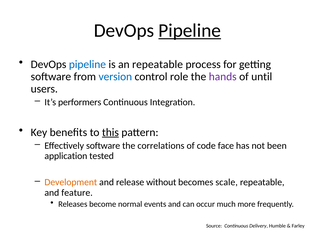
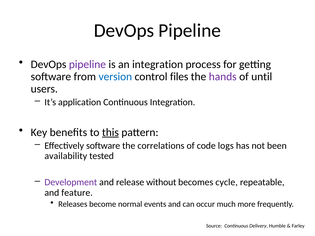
Pipeline at (190, 30) underline: present -> none
pipeline at (87, 64) colour: blue -> purple
an repeatable: repeatable -> integration
role: role -> files
performers: performers -> application
face: face -> logs
application: application -> availability
Development colour: orange -> purple
scale: scale -> cycle
